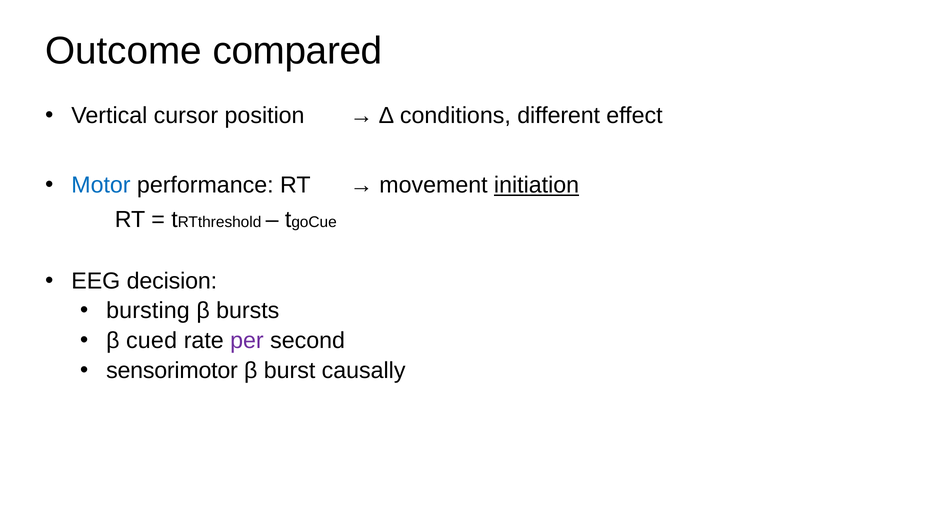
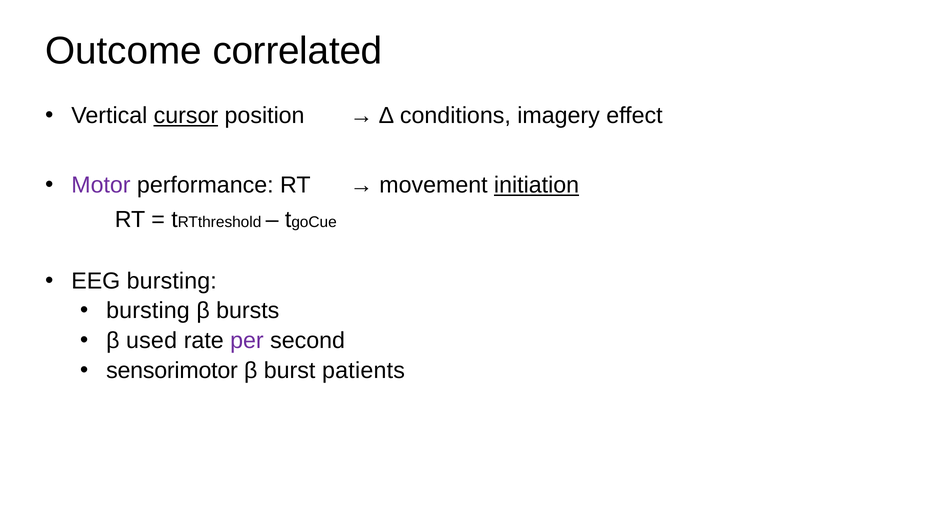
compared: compared -> correlated
cursor underline: none -> present
different: different -> imagery
Motor colour: blue -> purple
EEG decision: decision -> bursting
cued: cued -> used
causally: causally -> patients
